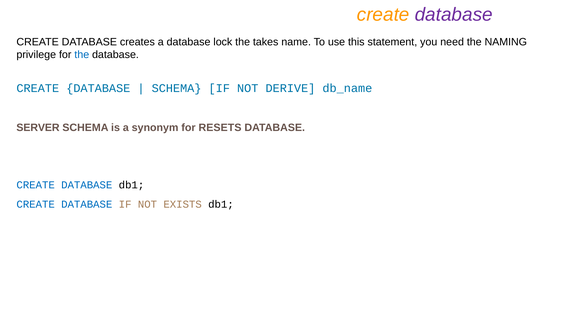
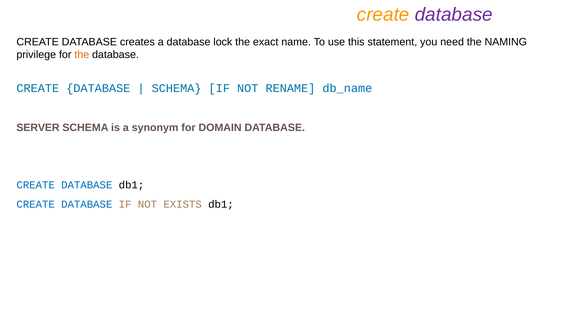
takes: takes -> exact
the at (82, 55) colour: blue -> orange
DERIVE: DERIVE -> RENAME
RESETS: RESETS -> DOMAIN
